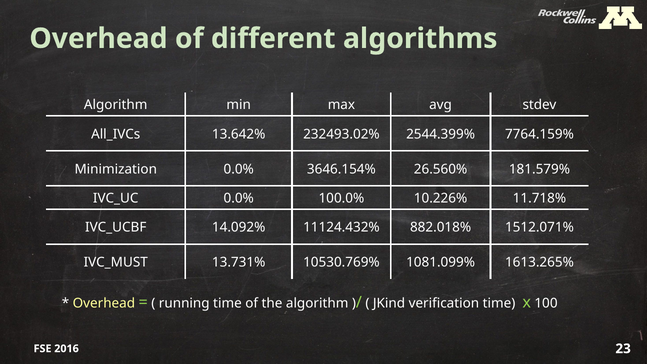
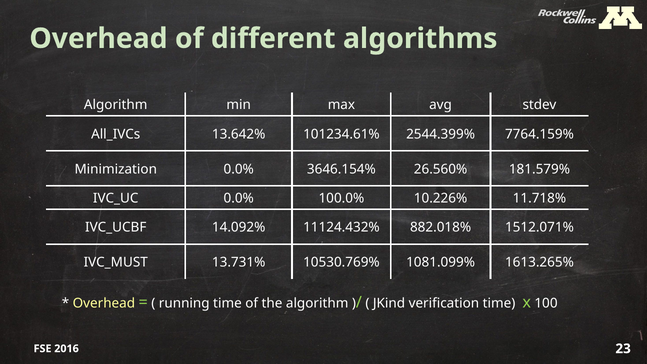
232493.02%: 232493.02% -> 101234.61%
